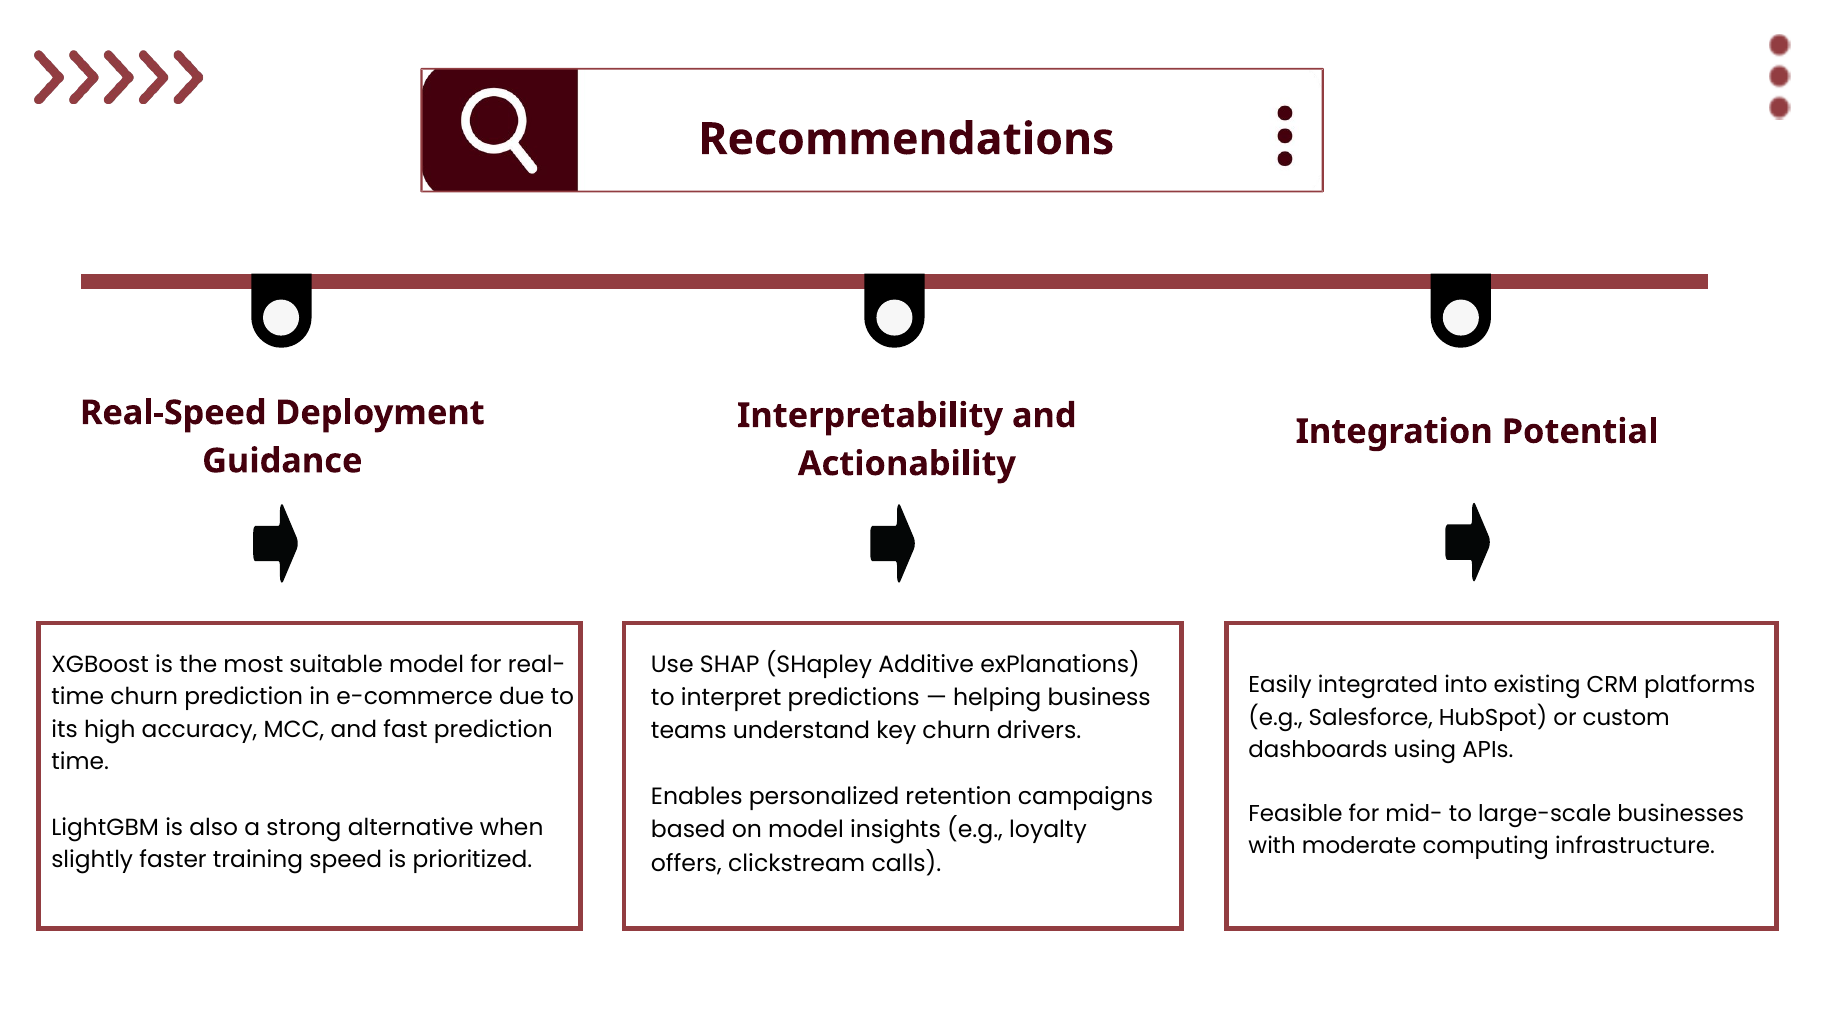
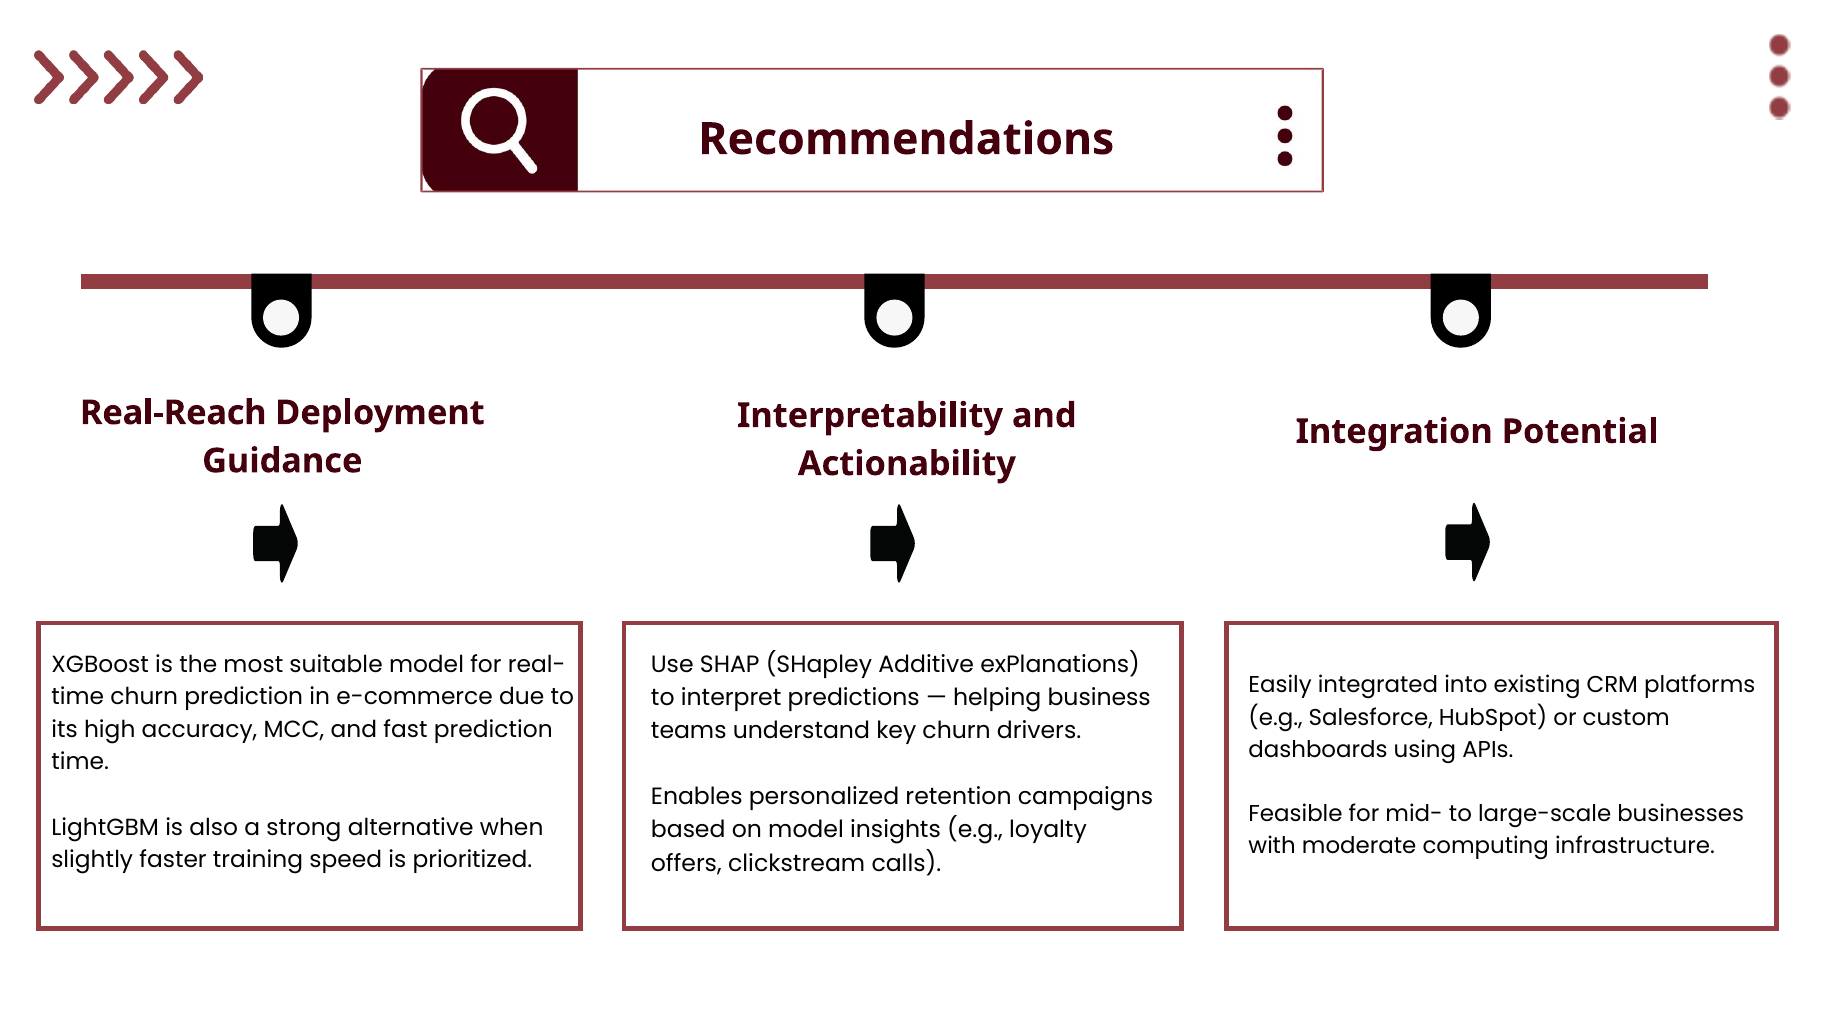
Real-Speed: Real-Speed -> Real-Reach
